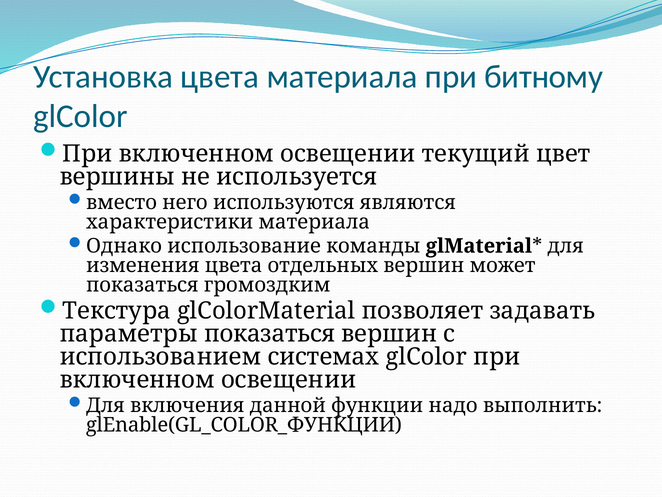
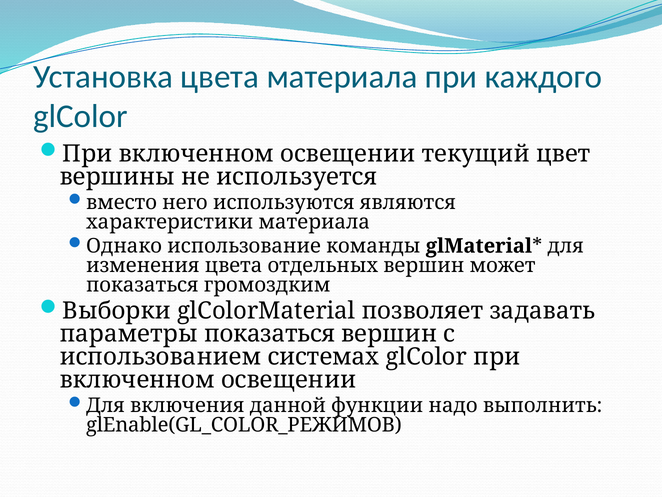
битному: битному -> каждого
Текстура: Текстура -> Выборки
glEnable(GL_COLOR_ФУНКЦИИ: glEnable(GL_COLOR_ФУНКЦИИ -> glEnable(GL_COLOR_РЕЖИМОВ
